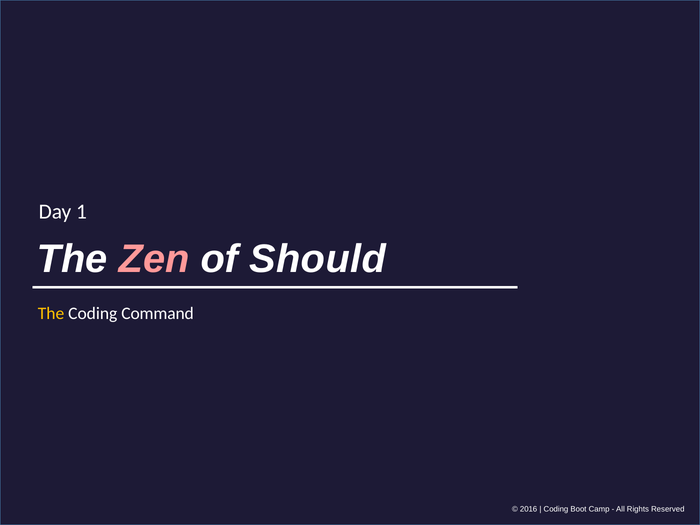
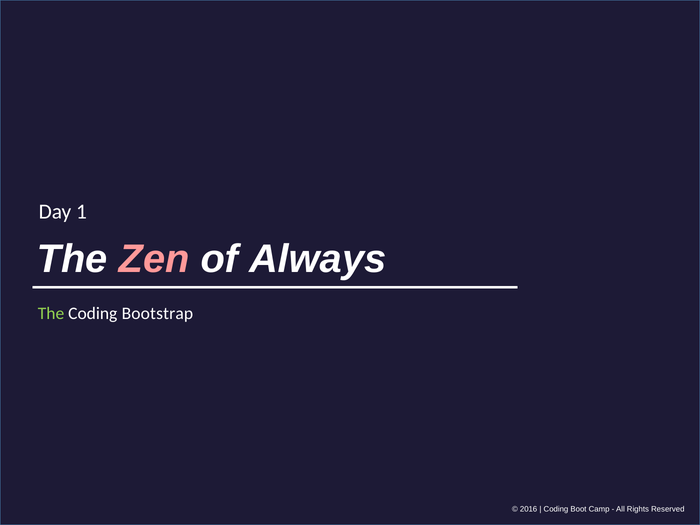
Should: Should -> Always
The at (51, 313) colour: yellow -> light green
Command: Command -> Bootstrap
